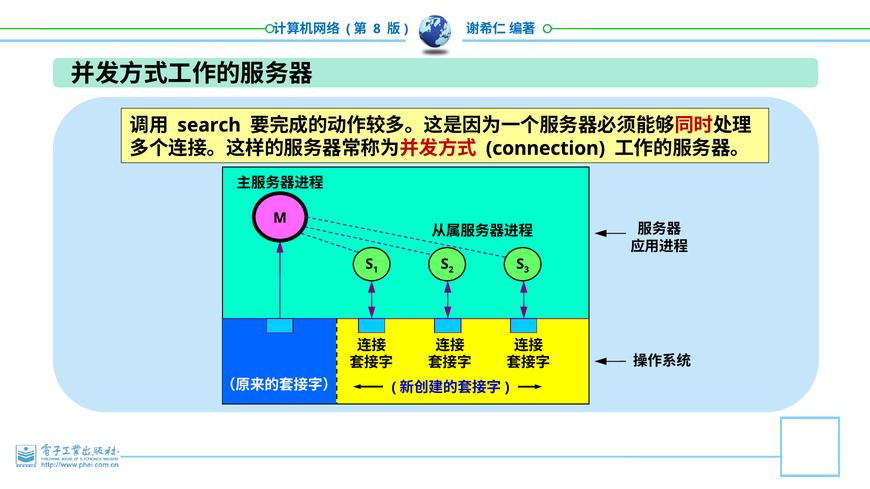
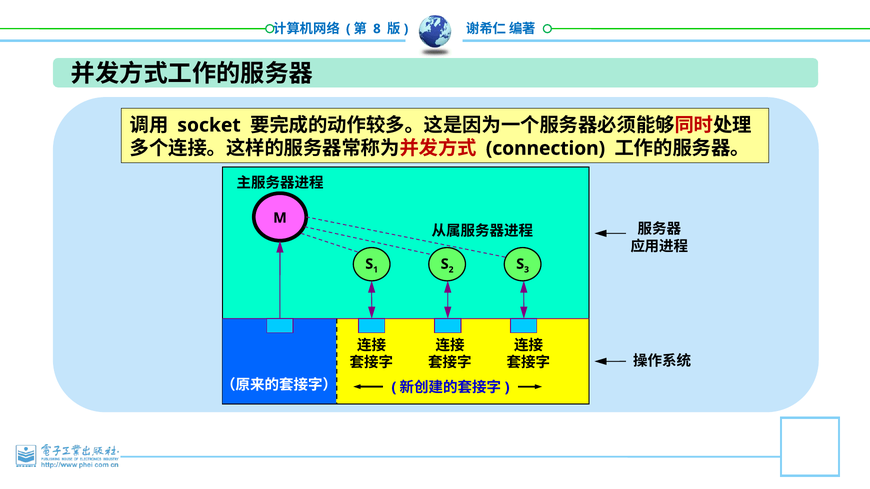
search: search -> socket
